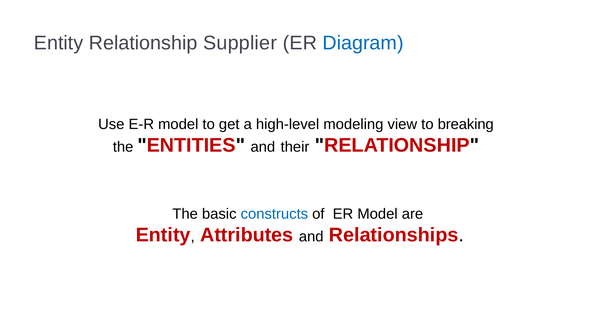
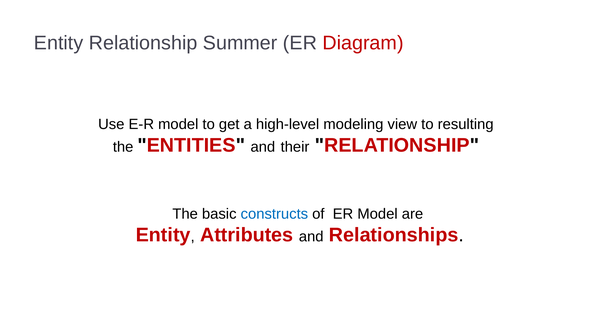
Supplier: Supplier -> Summer
Diagram colour: blue -> red
breaking: breaking -> resulting
